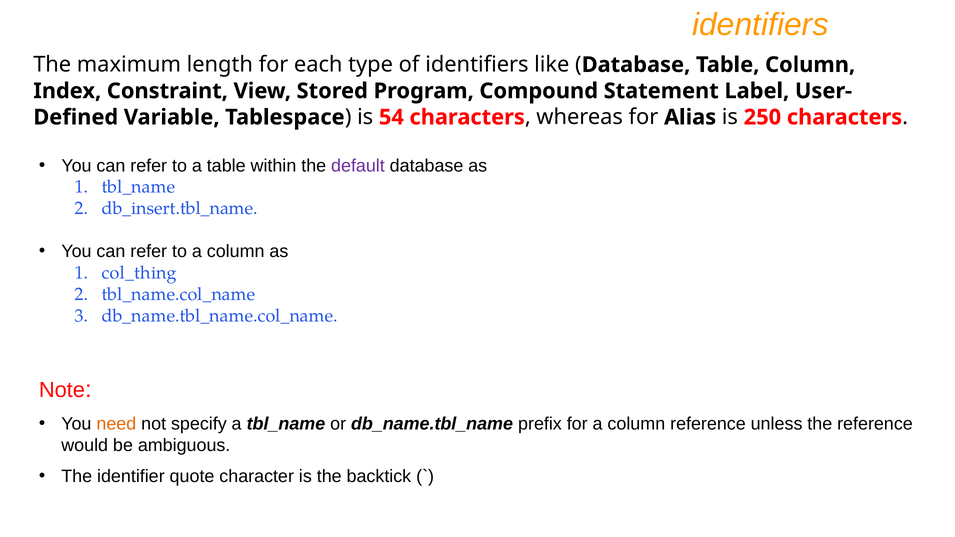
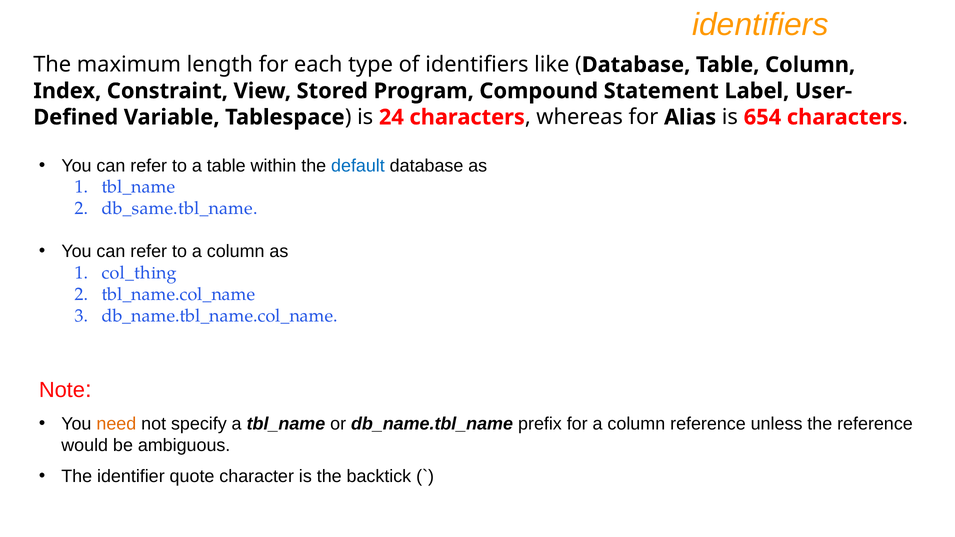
54: 54 -> 24
250: 250 -> 654
default colour: purple -> blue
db_insert.tbl_name: db_insert.tbl_name -> db_same.tbl_name
